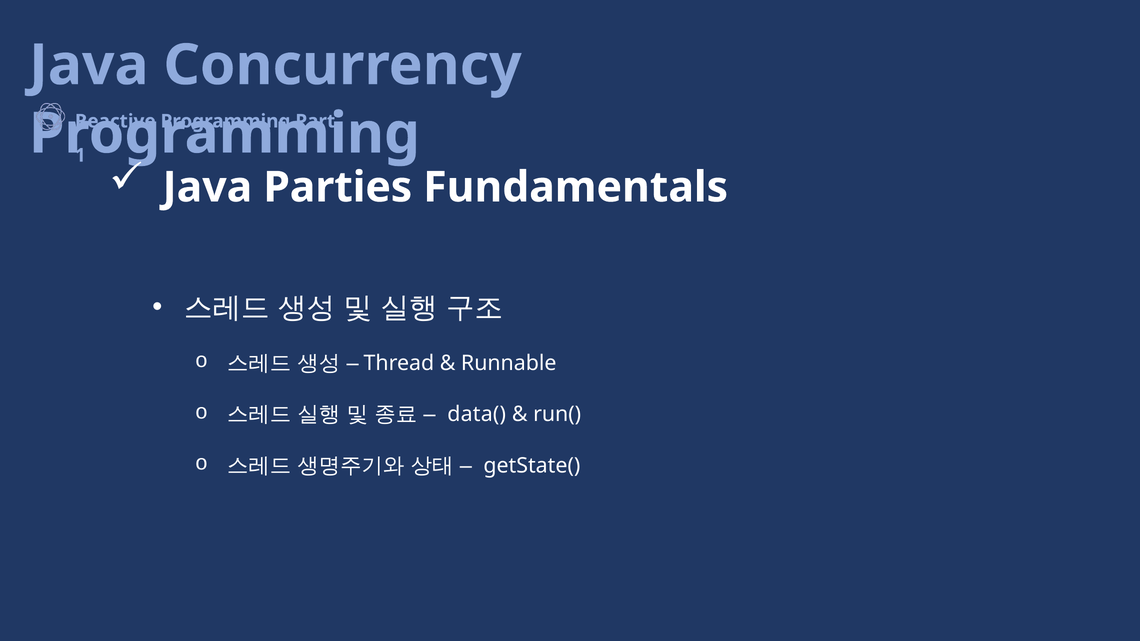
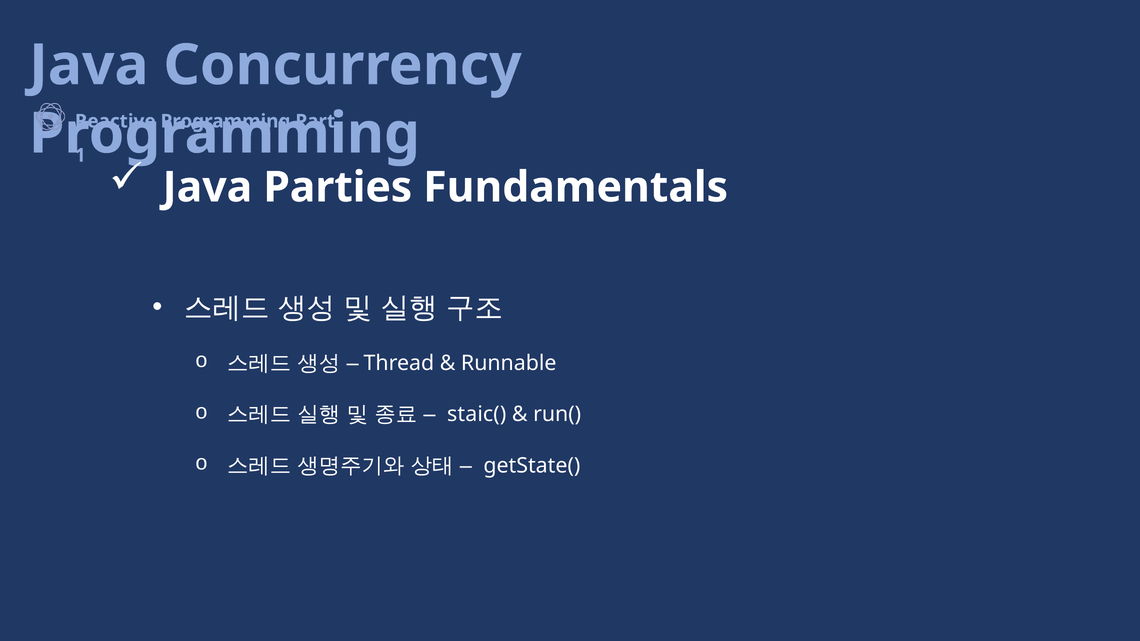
data(: data( -> staic(
